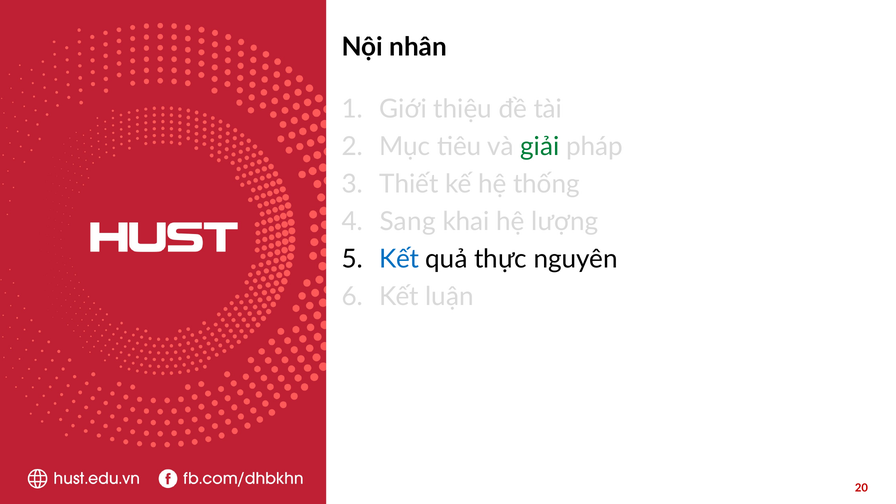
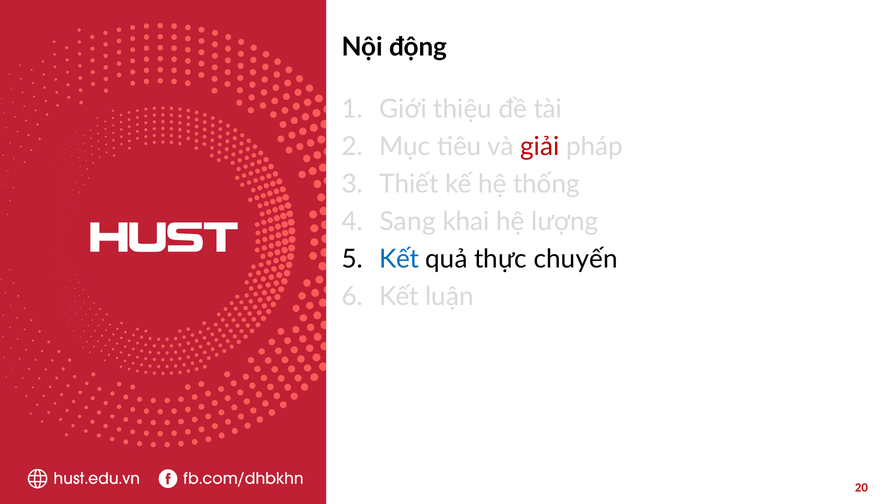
nhân: nhân -> động
giải colour: green -> red
nguyên: nguyên -> chuyến
